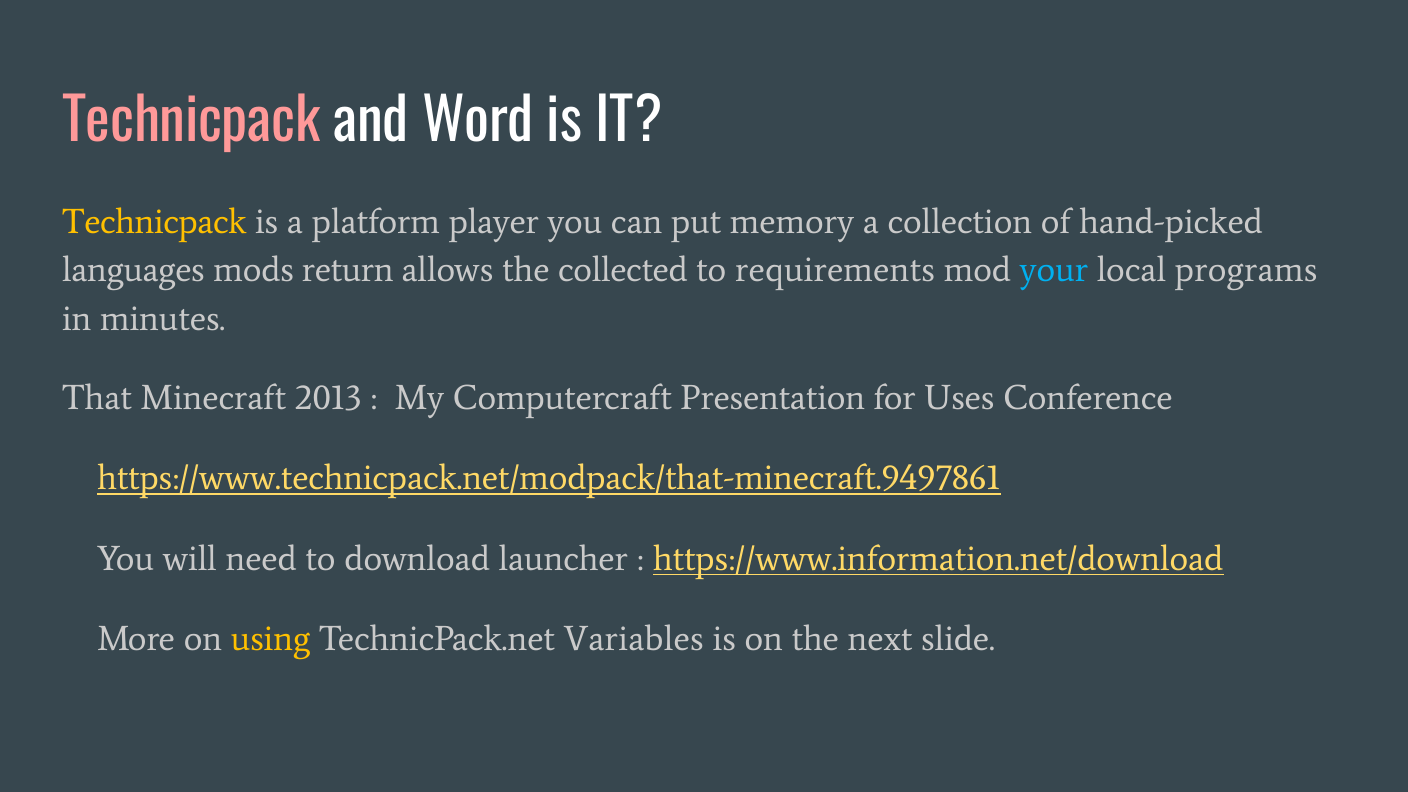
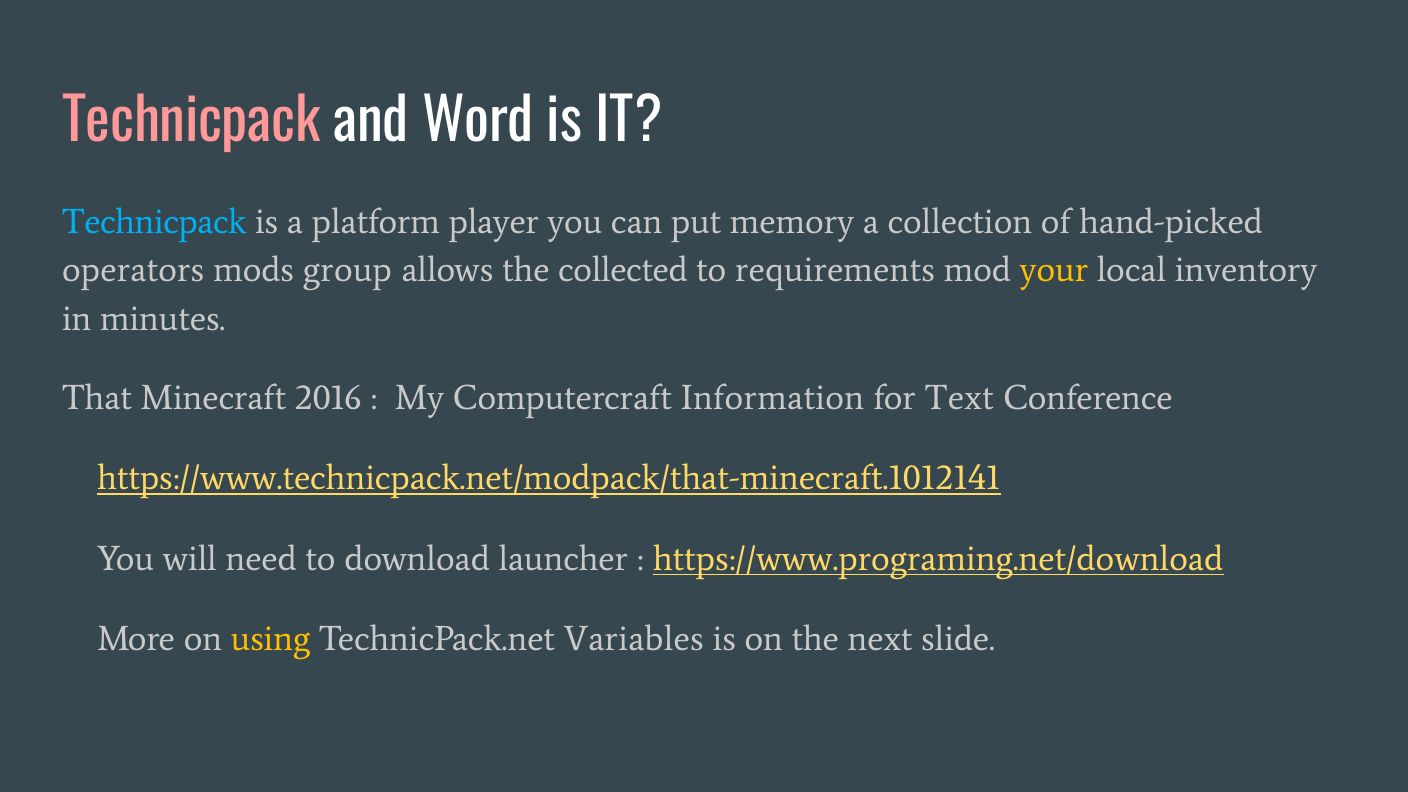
Technicpack at (154, 221) colour: yellow -> light blue
languages: languages -> operators
return: return -> group
your colour: light blue -> yellow
programs: programs -> inventory
2013: 2013 -> 2016
Presentation: Presentation -> Information
Uses: Uses -> Text
https://www.technicpack.net/modpack/that-minecraft.9497861: https://www.technicpack.net/modpack/that-minecraft.9497861 -> https://www.technicpack.net/modpack/that-minecraft.1012141
https://www.information.net/download: https://www.information.net/download -> https://www.programing.net/download
